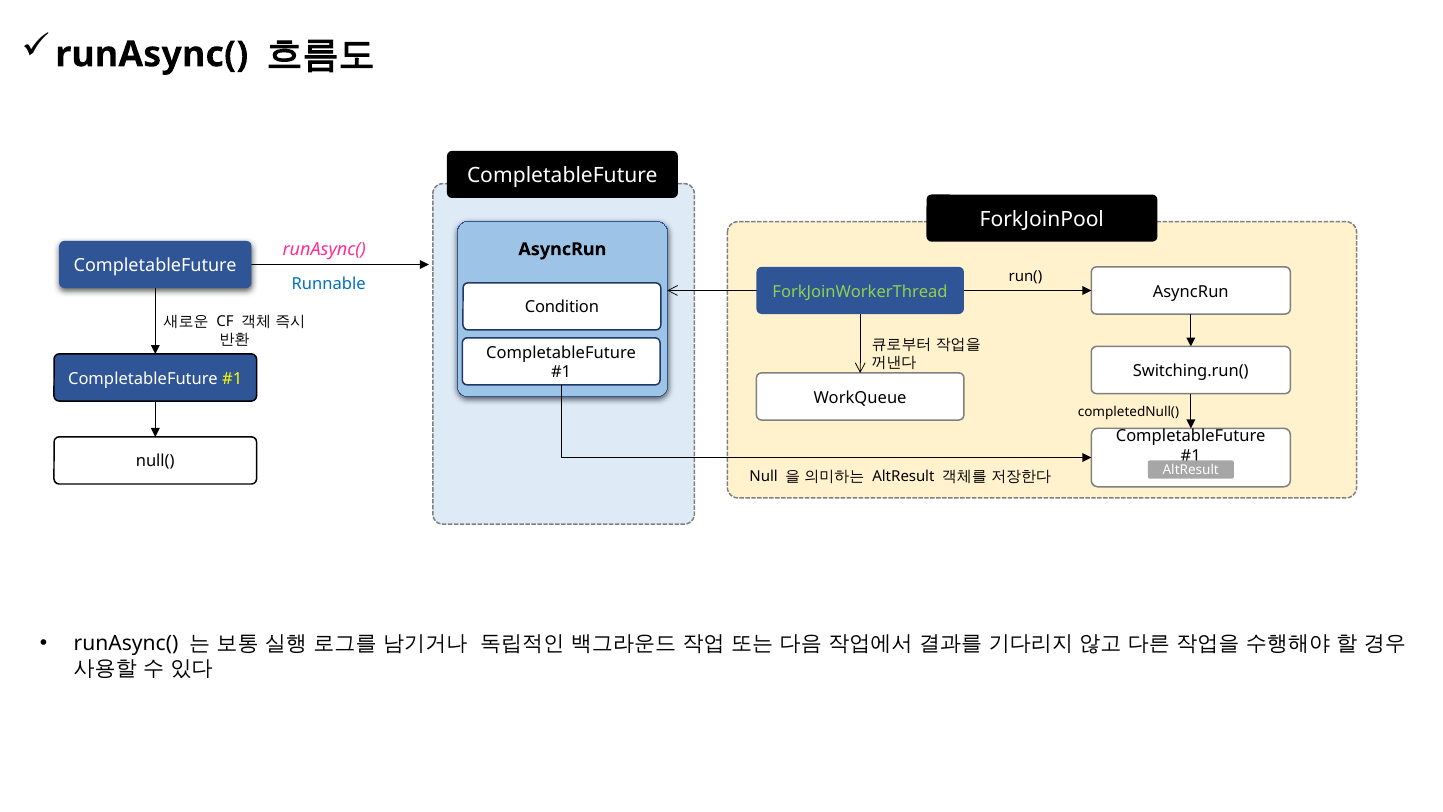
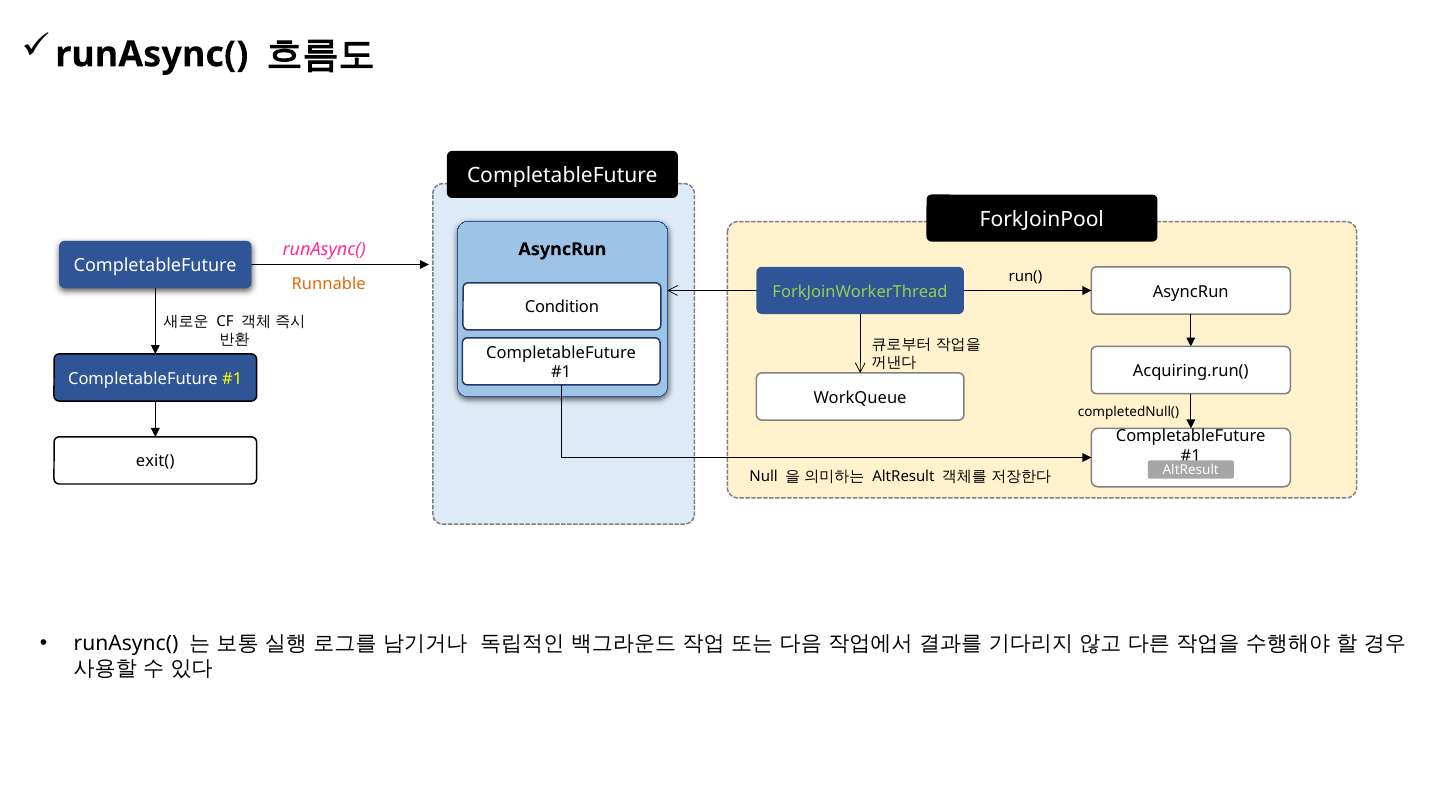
Runnable colour: blue -> orange
Switching.run(: Switching.run( -> Acquiring.run(
null(: null( -> exit(
